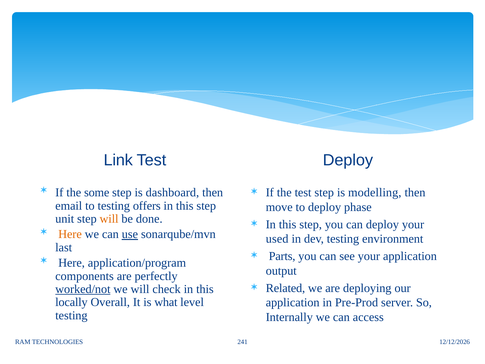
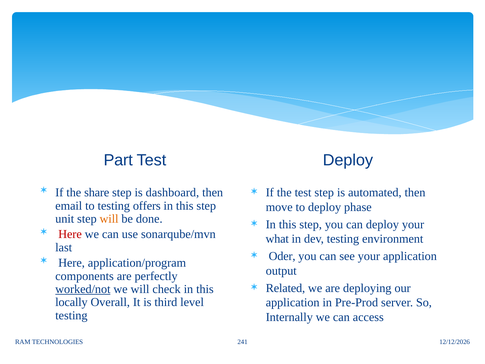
Link: Link -> Part
some: some -> share
modelling: modelling -> automated
Here at (70, 234) colour: orange -> red
use underline: present -> none
used: used -> what
Parts: Parts -> Oder
what: what -> third
